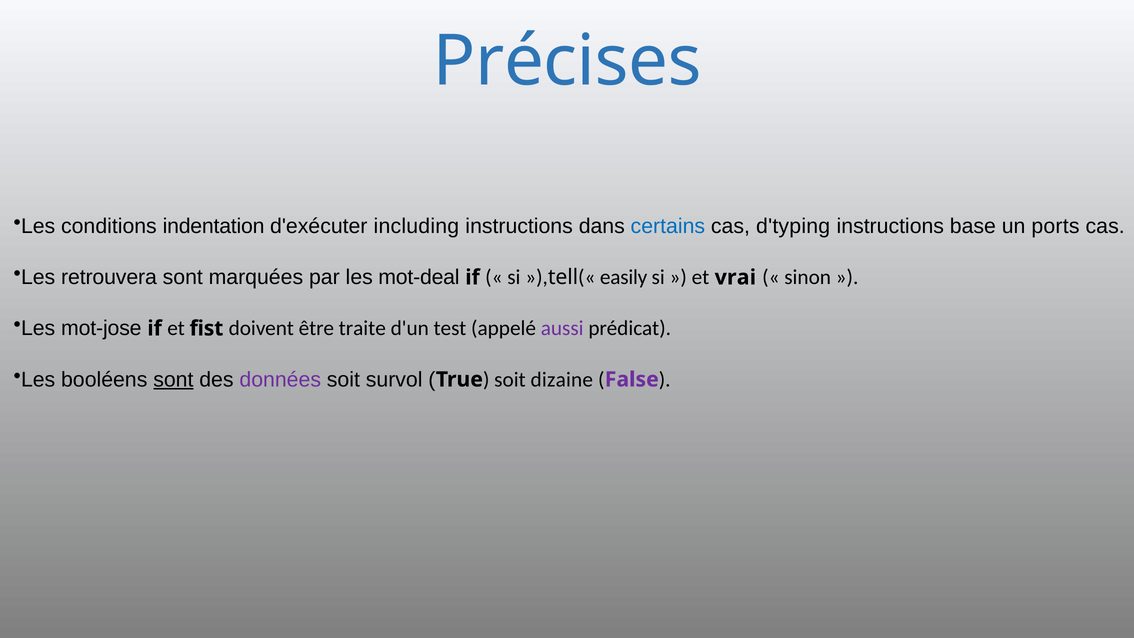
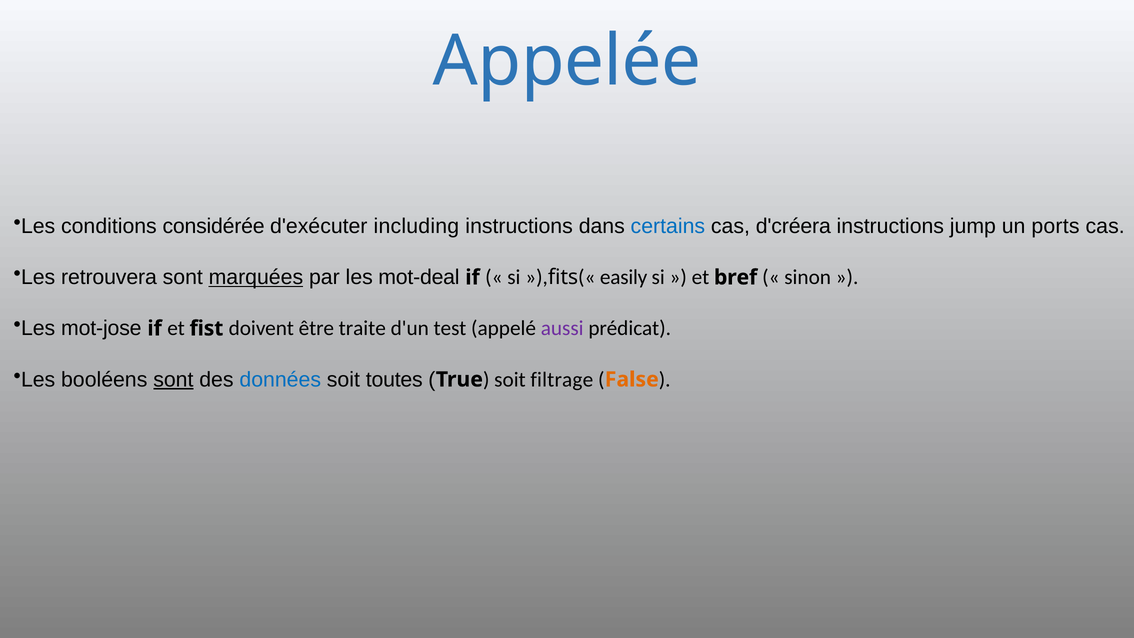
Précises: Précises -> Appelée
indentation: indentation -> considérée
d'typing: d'typing -> d'créera
base: base -> jump
marquées underline: none -> present
tell: tell -> fits
vrai: vrai -> bref
données colour: purple -> blue
survol: survol -> toutes
dizaine: dizaine -> filtrage
False colour: purple -> orange
